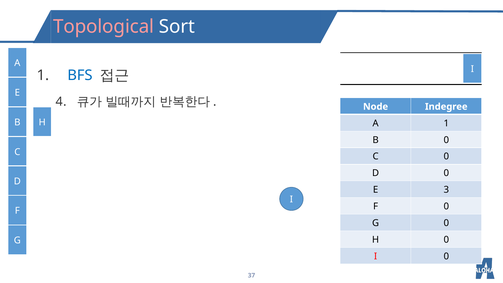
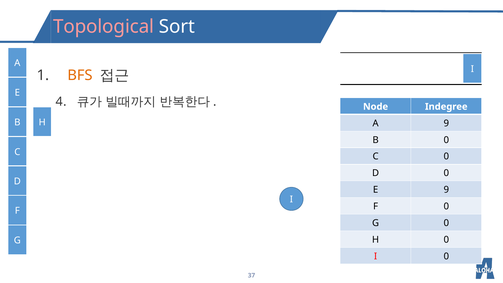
BFS colour: blue -> orange
A 1: 1 -> 9
E 3: 3 -> 9
